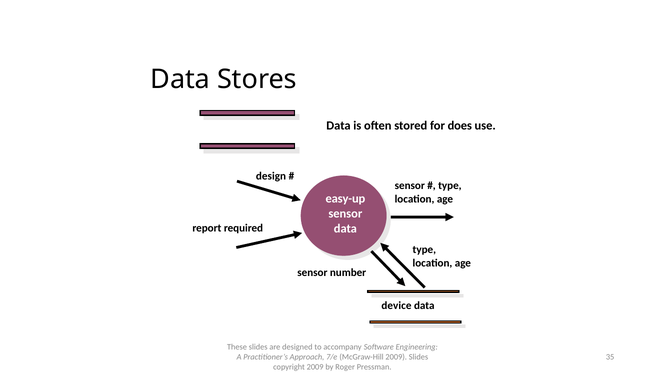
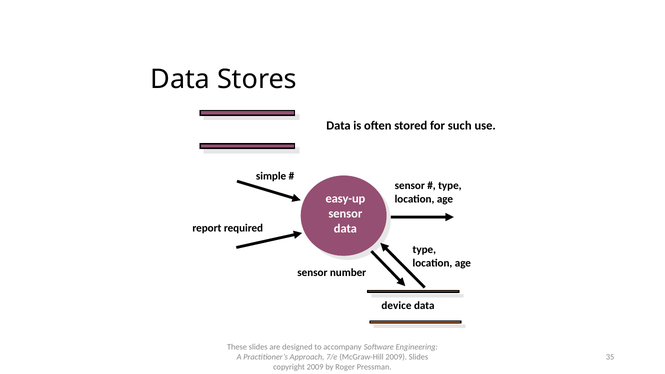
does: does -> such
design: design -> simple
